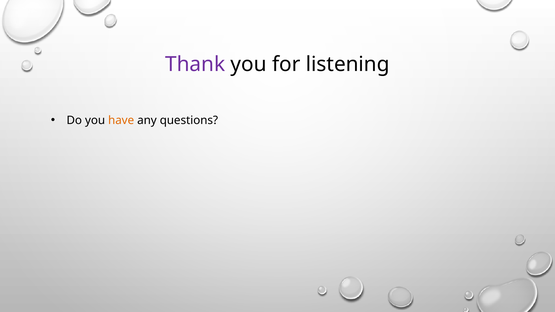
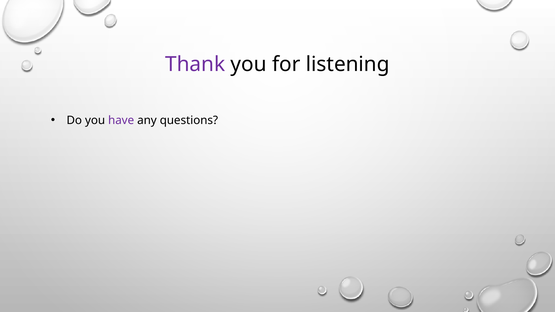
have colour: orange -> purple
